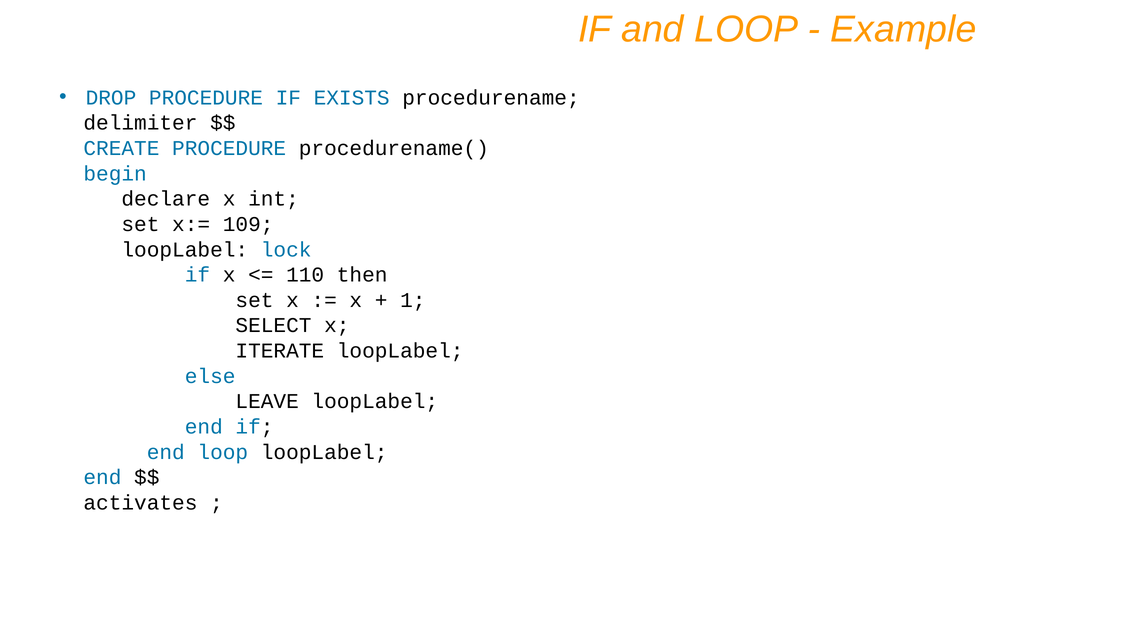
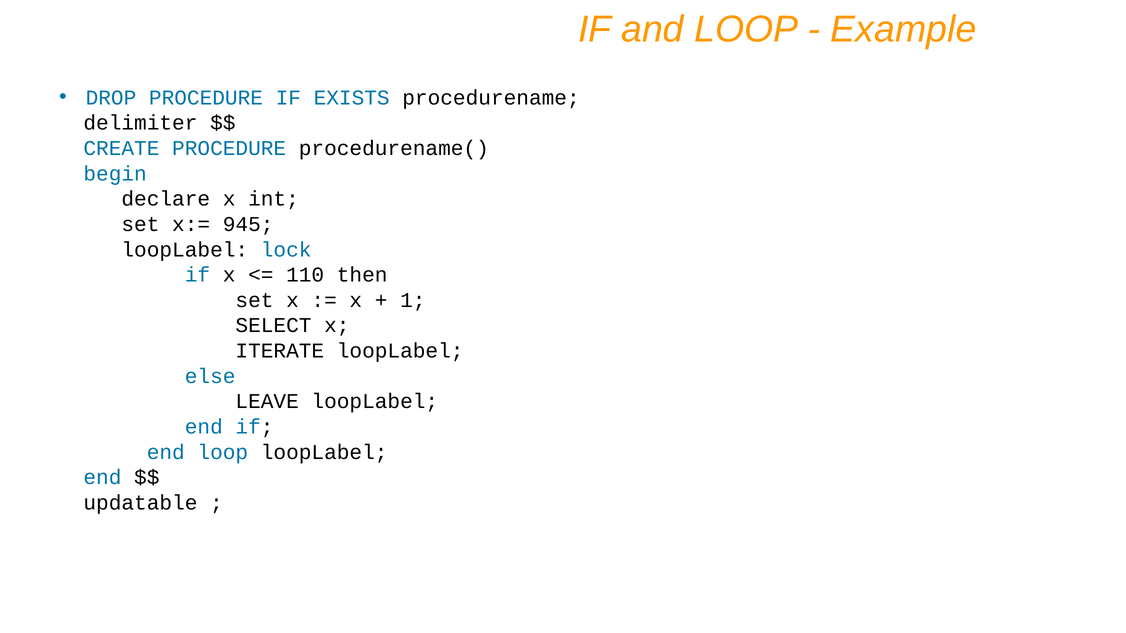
109: 109 -> 945
activates: activates -> updatable
